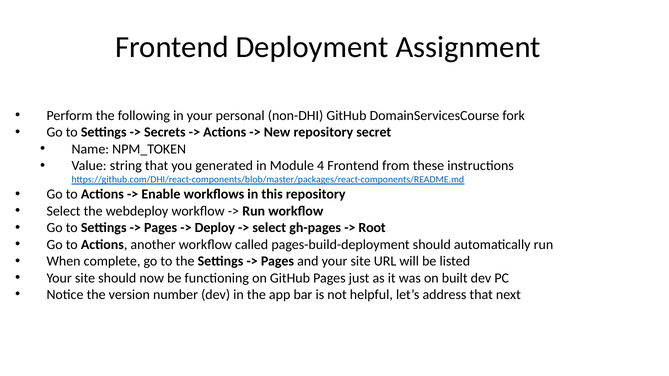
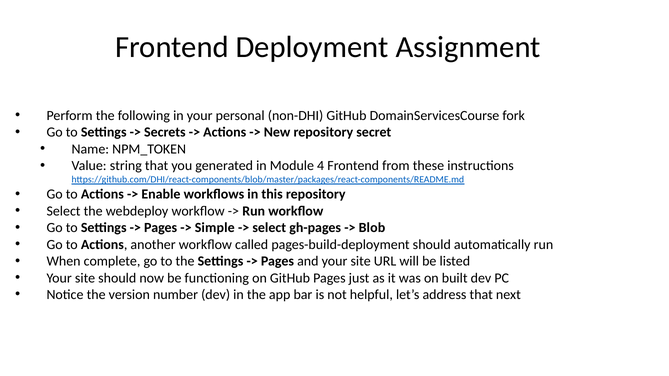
Deploy: Deploy -> Simple
Root: Root -> Blob
